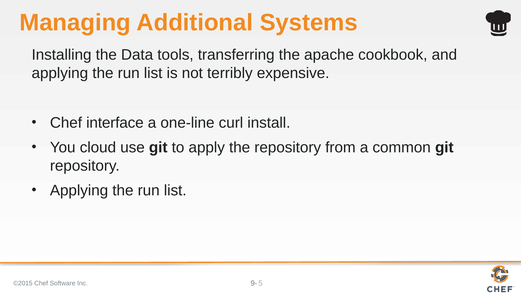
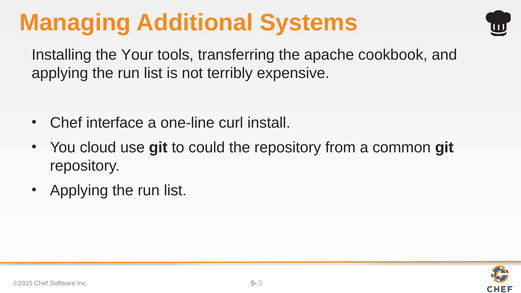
Data: Data -> Your
apply: apply -> could
